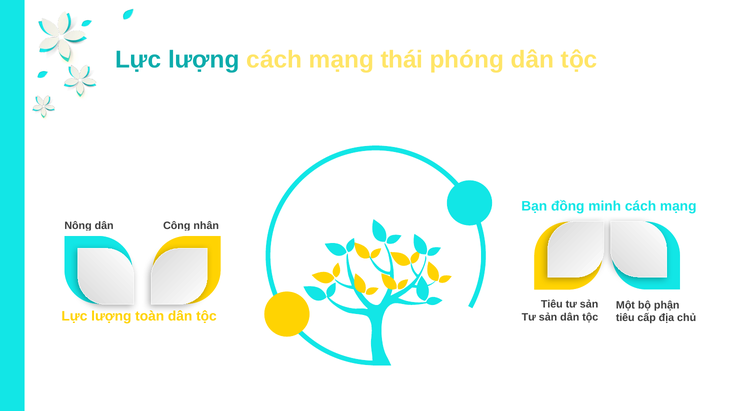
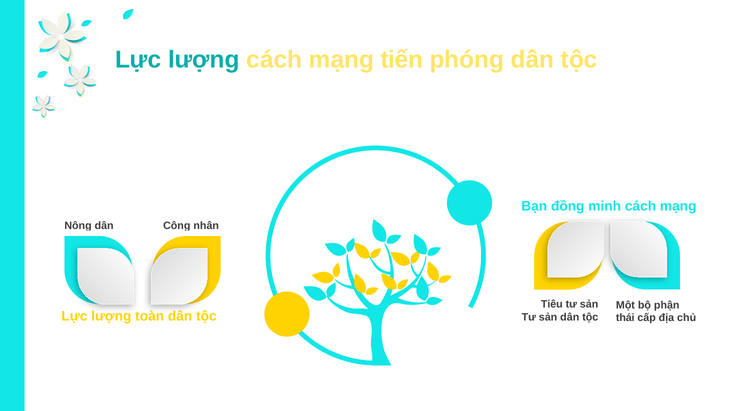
thái: thái -> tiến
tiêu at (625, 318): tiêu -> thái
